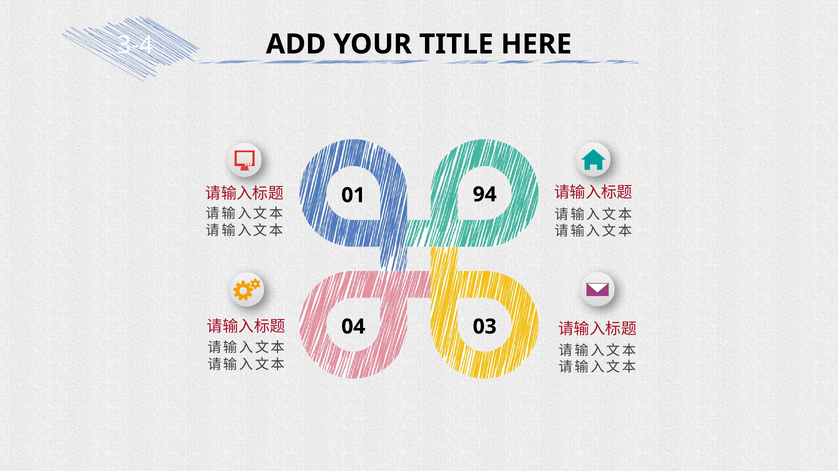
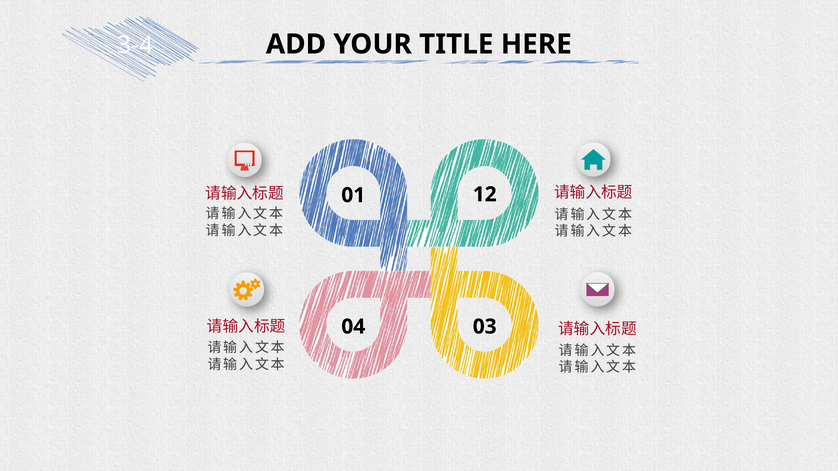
94: 94 -> 12
